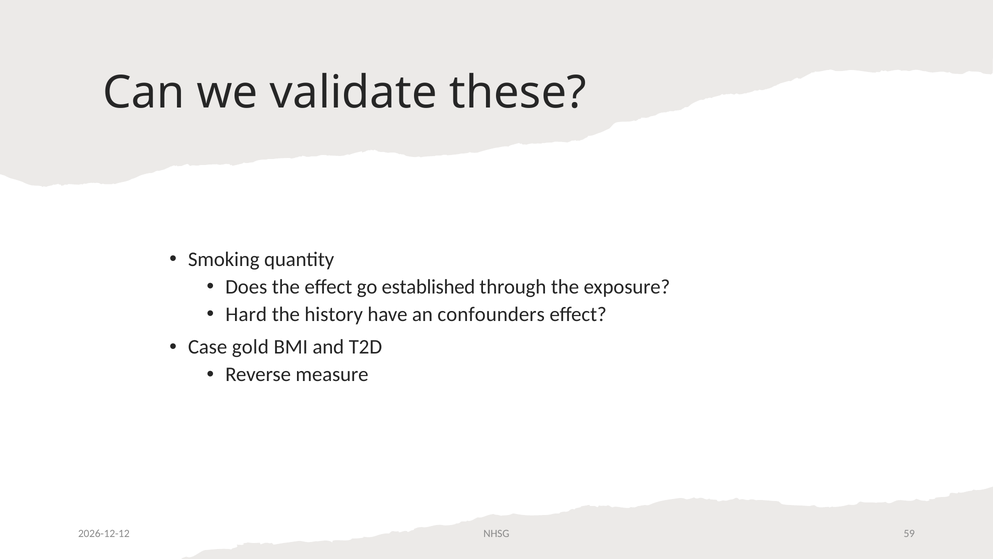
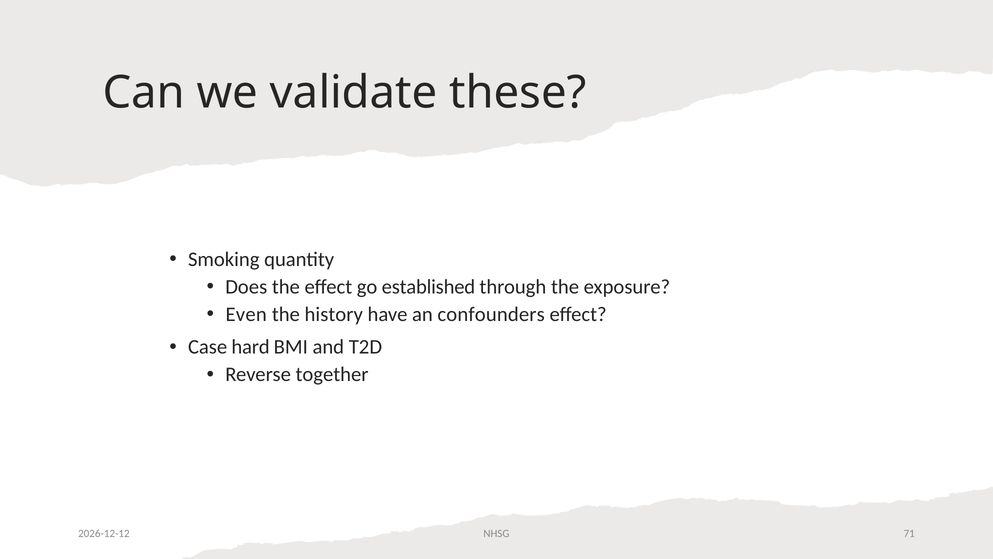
Hard: Hard -> Even
gold: gold -> hard
measure: measure -> together
59: 59 -> 71
